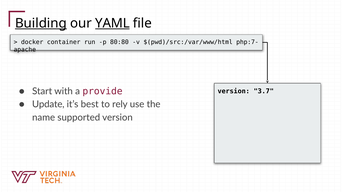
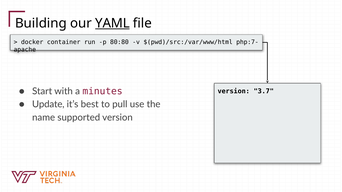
Building underline: present -> none
provide: provide -> minutes
rely: rely -> pull
